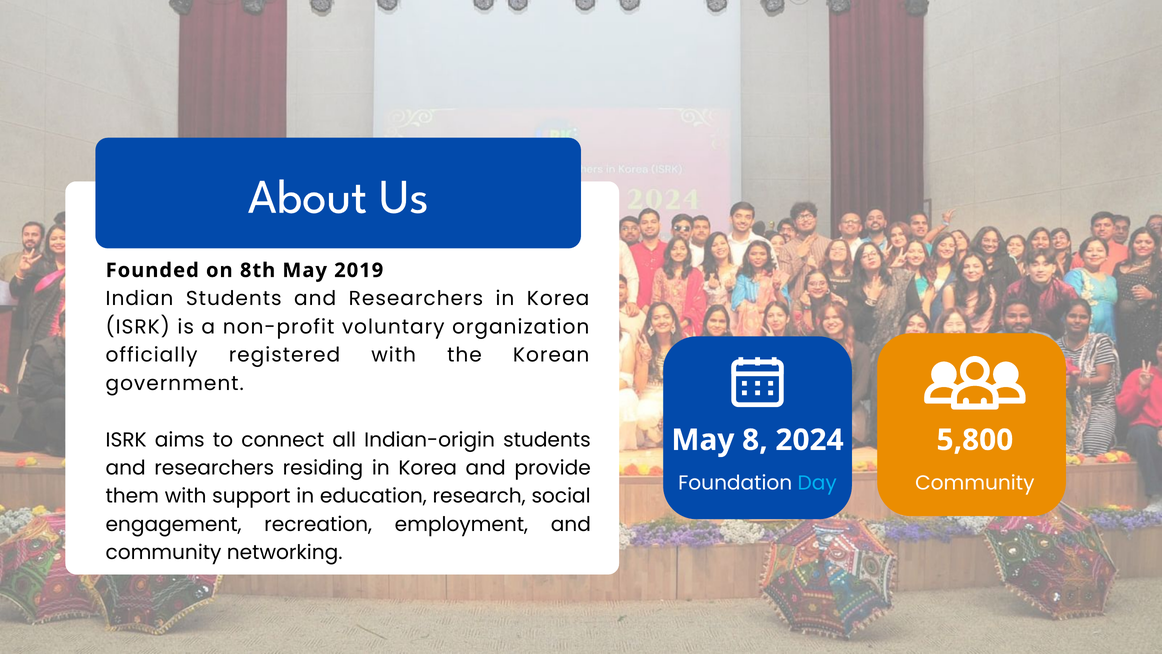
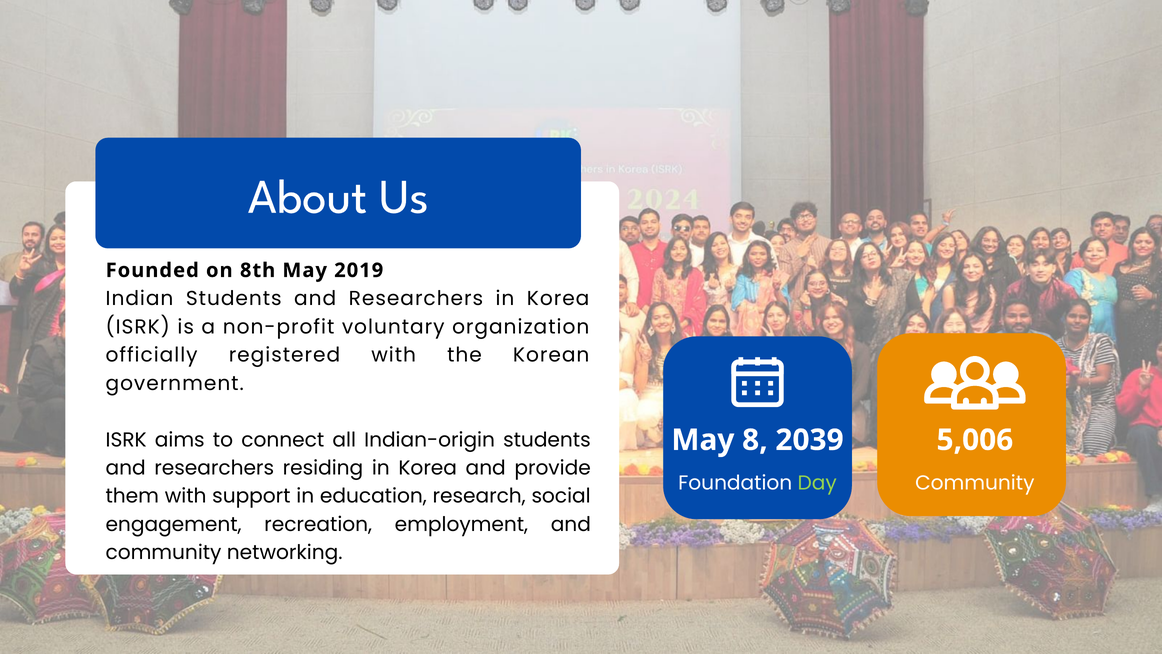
2024: 2024 -> 2039
5,800: 5,800 -> 5,006
Day colour: light blue -> light green
